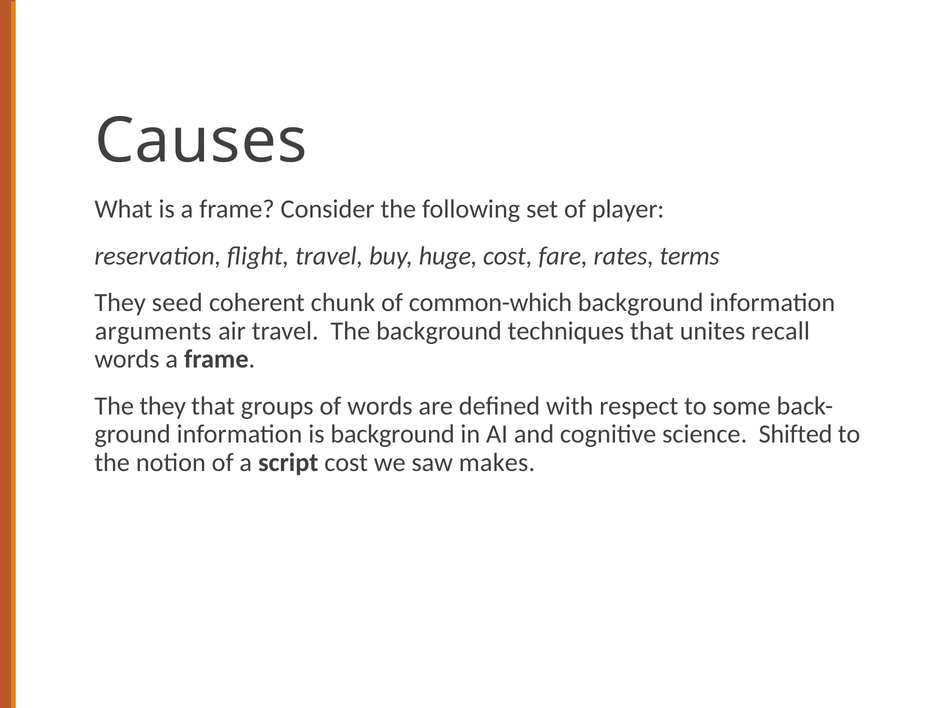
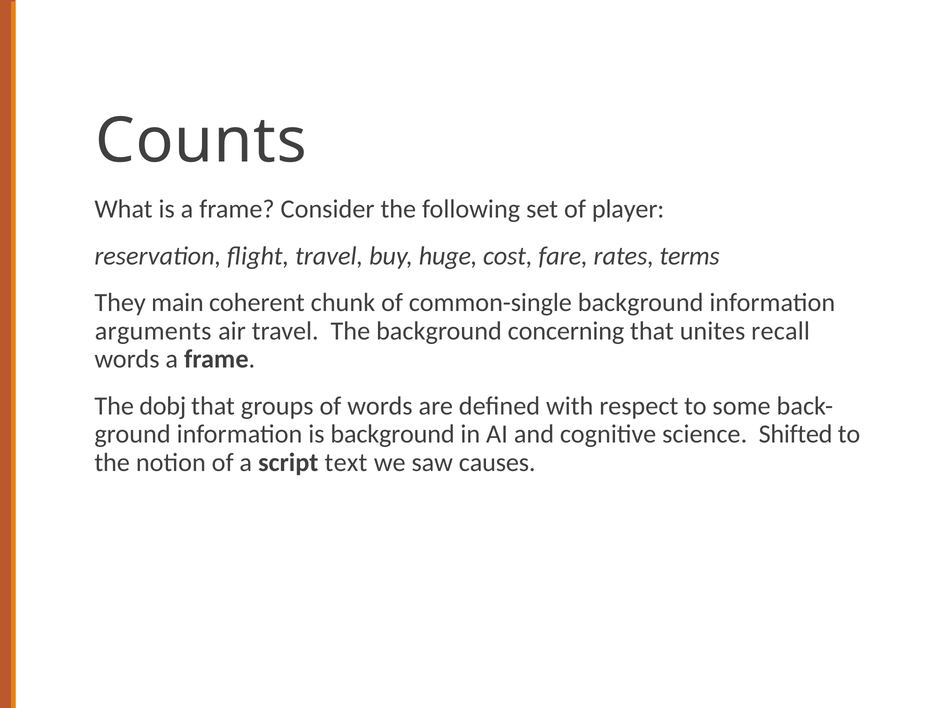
Causes: Causes -> Counts
seed: seed -> main
common-which: common-which -> common-single
techniques: techniques -> concerning
The they: they -> dobj
script cost: cost -> text
makes: makes -> causes
